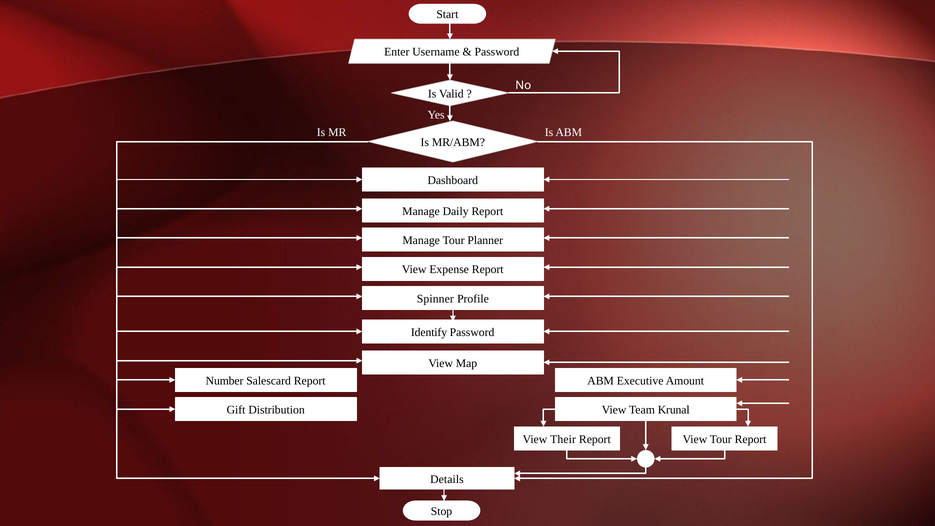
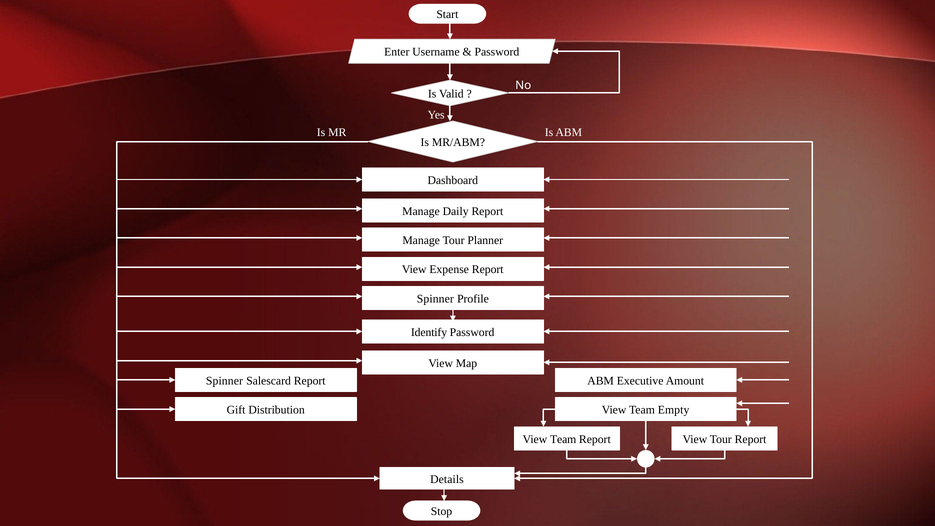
Number at (225, 381): Number -> Spinner
Krunal: Krunal -> Empty
Their at (563, 439): Their -> Team
